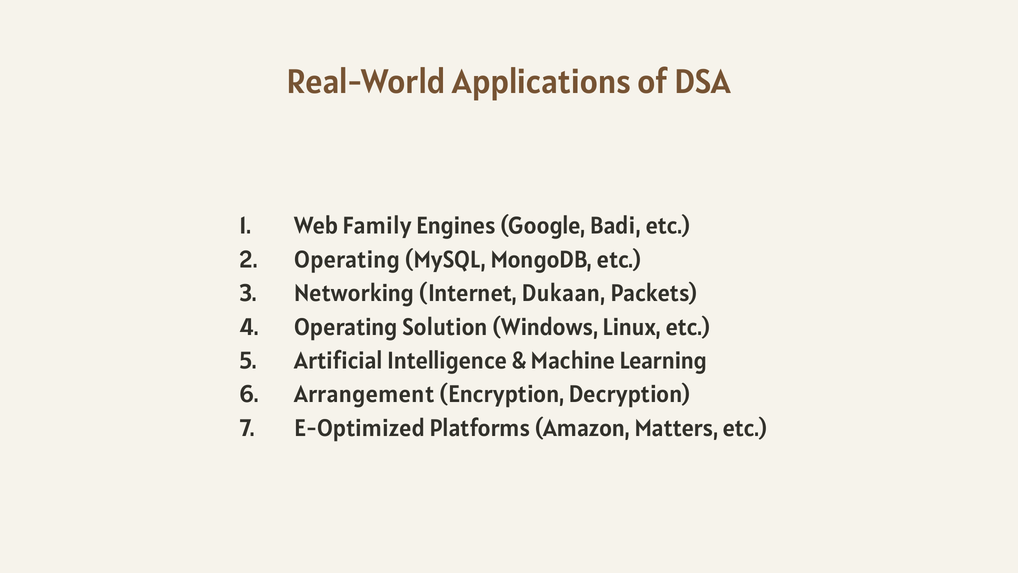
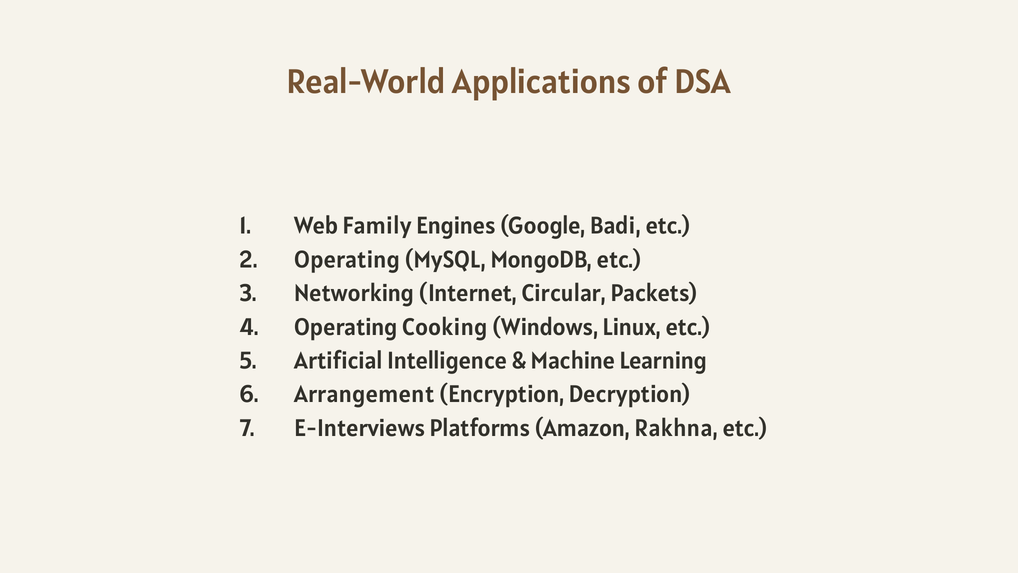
Dukaan: Dukaan -> Circular
Solution: Solution -> Cooking
E-Optimized: E-Optimized -> E-Interviews
Matters: Matters -> Rakhna
